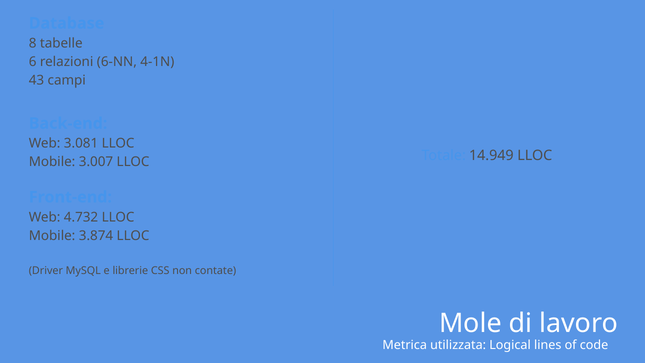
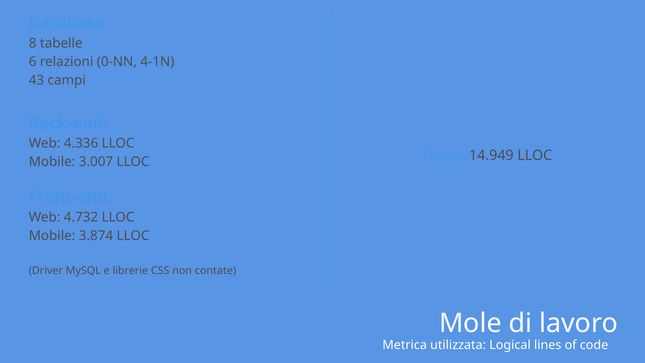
6-NN: 6-NN -> 0-NN
3.081: 3.081 -> 4.336
